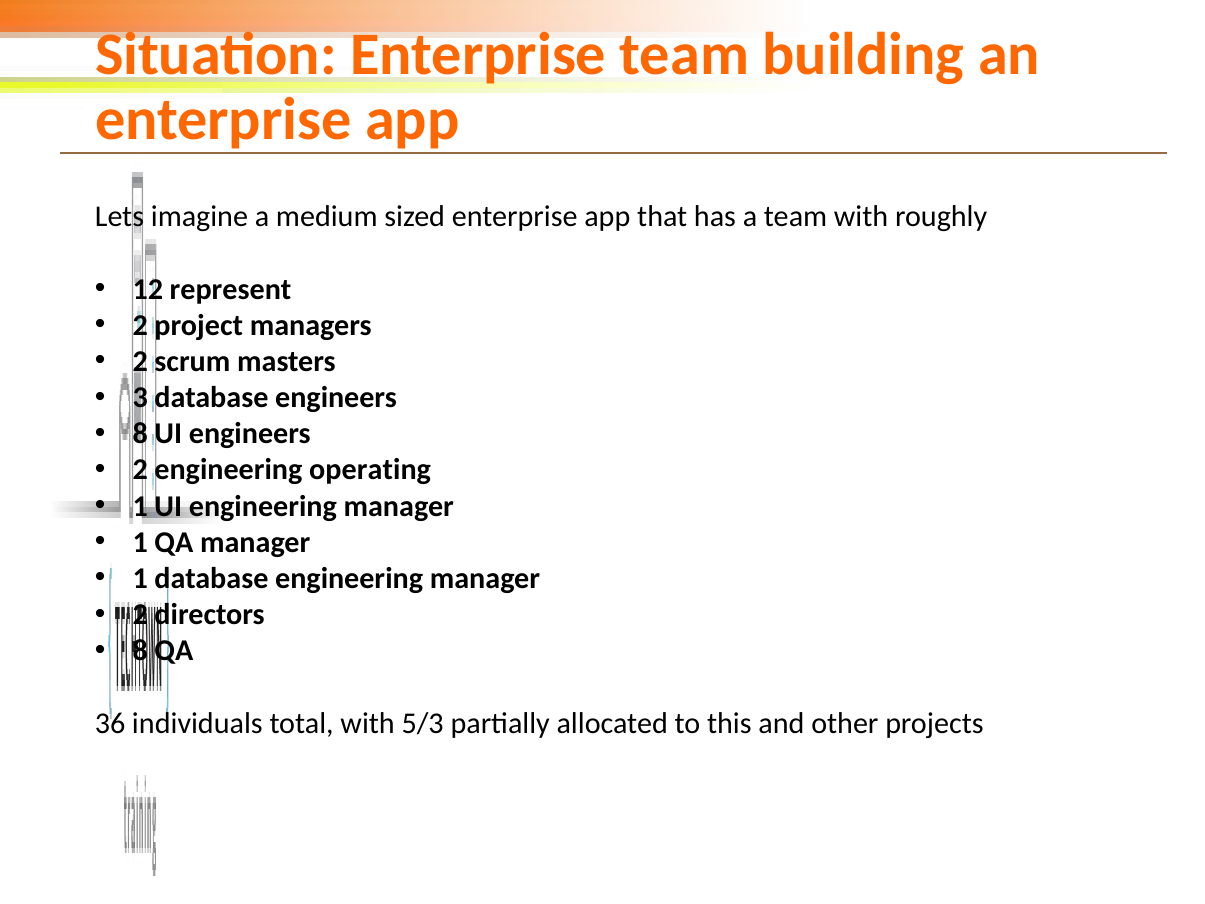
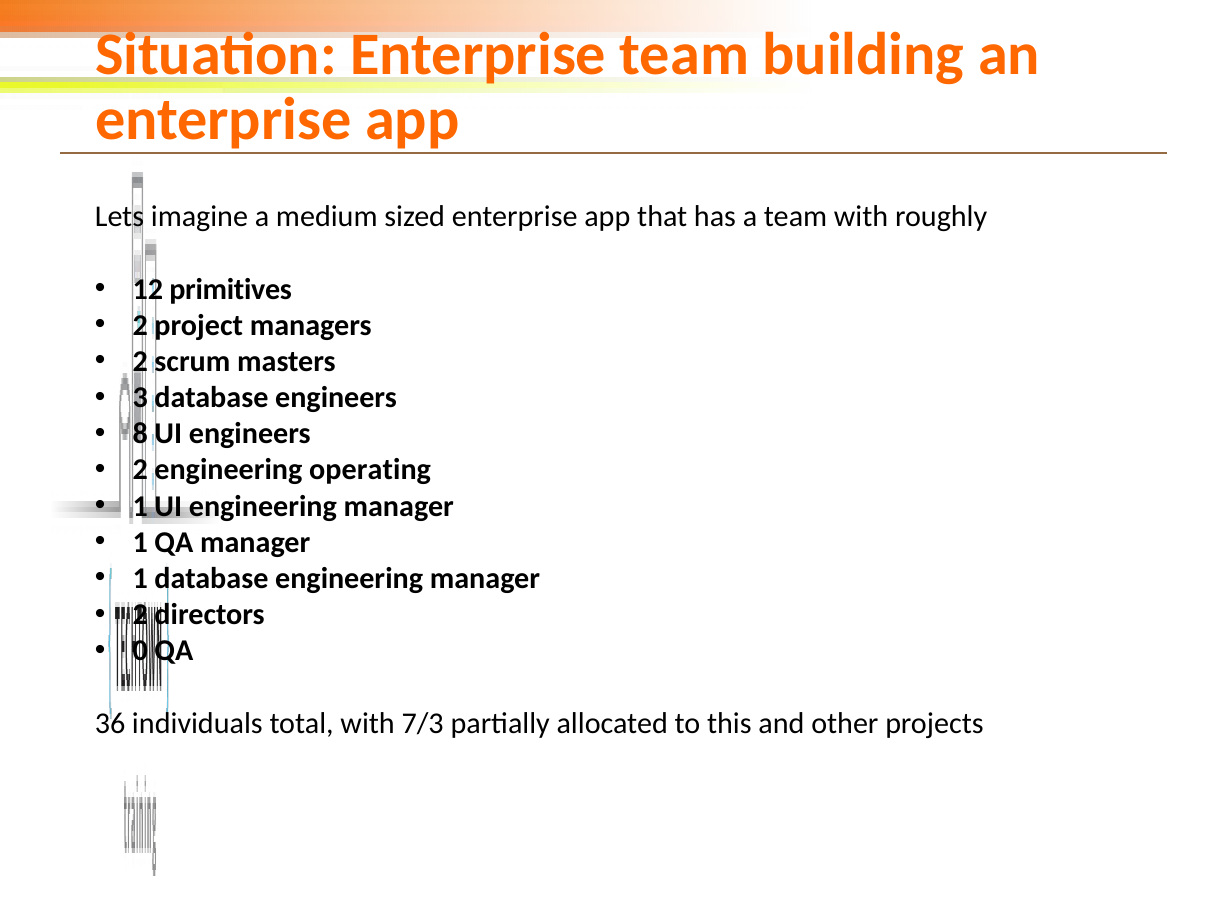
represent: represent -> primitives
8 at (140, 651): 8 -> 0
5/3: 5/3 -> 7/3
